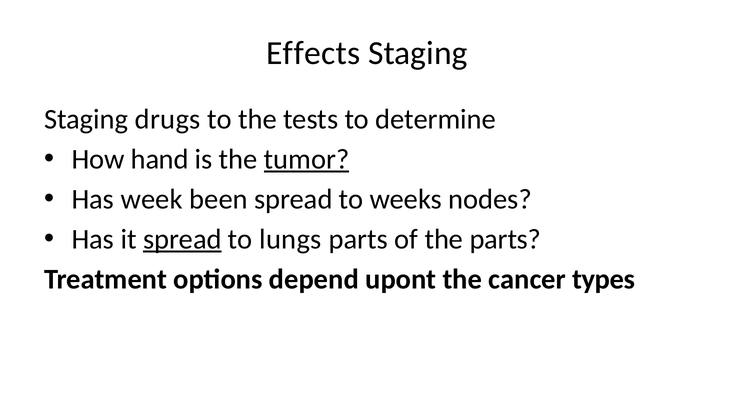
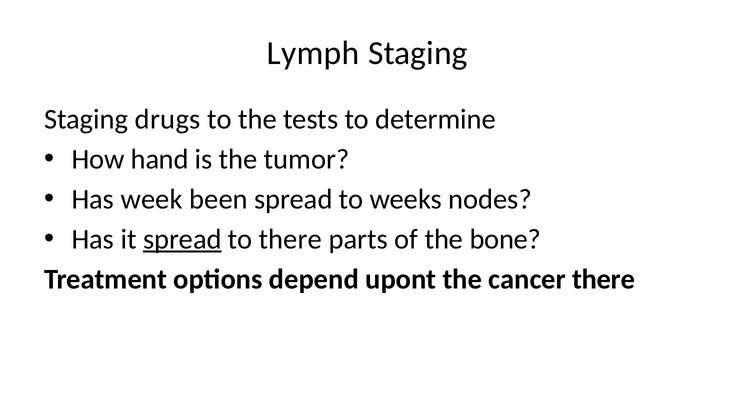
Effects: Effects -> Lymph
tumor underline: present -> none
to lungs: lungs -> there
the parts: parts -> bone
cancer types: types -> there
